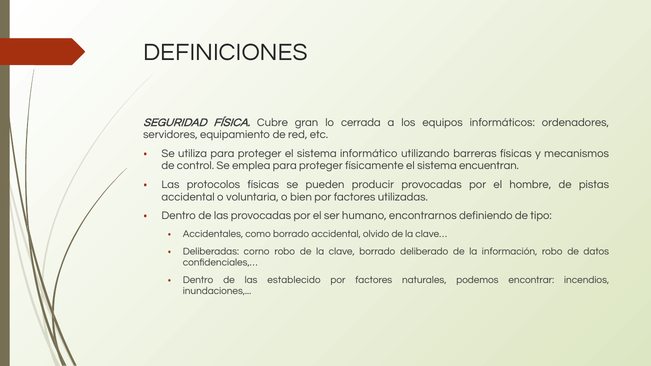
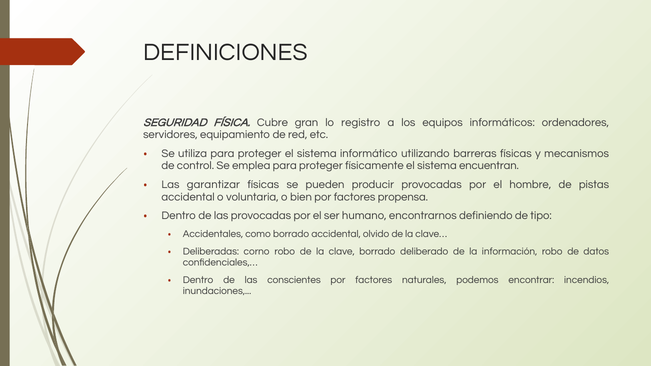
cerrada: cerrada -> registro
protocolos: protocolos -> garantizar
utilizadas: utilizadas -> propensa
establecido: establecido -> conscientes
